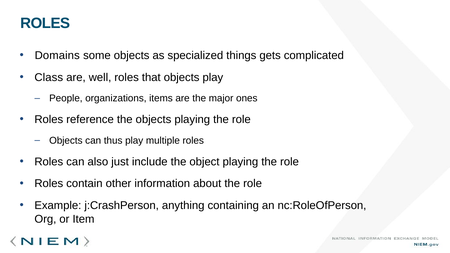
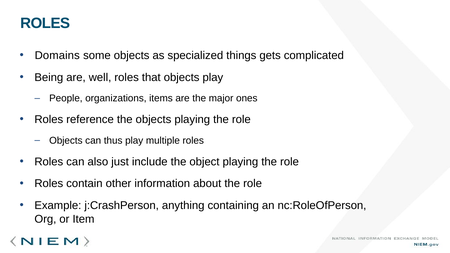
Class: Class -> Being
